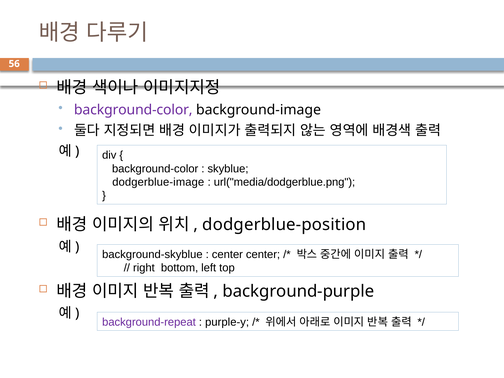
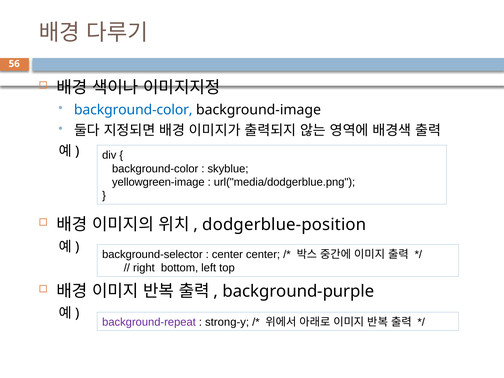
background-color at (133, 110) colour: purple -> blue
dodgerblue-image: dodgerblue-image -> yellowgreen-image
background-skyblue: background-skyblue -> background-selector
purple-y: purple-y -> strong-y
